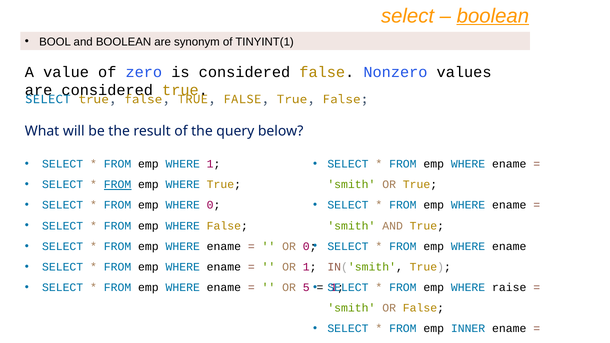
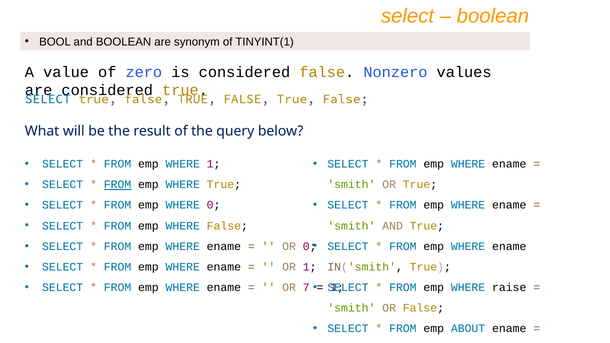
boolean at (493, 16) underline: present -> none
5: 5 -> 7
INNER: INNER -> ABOUT
